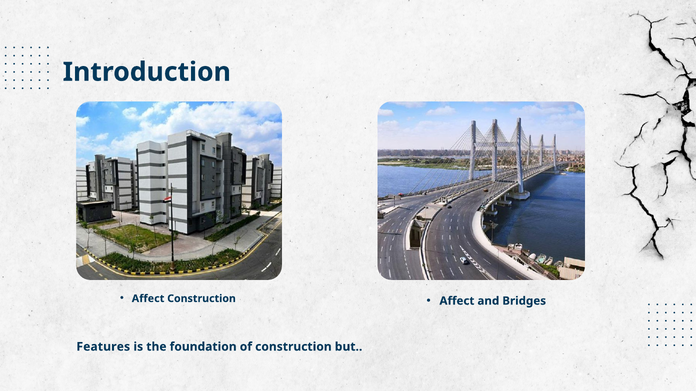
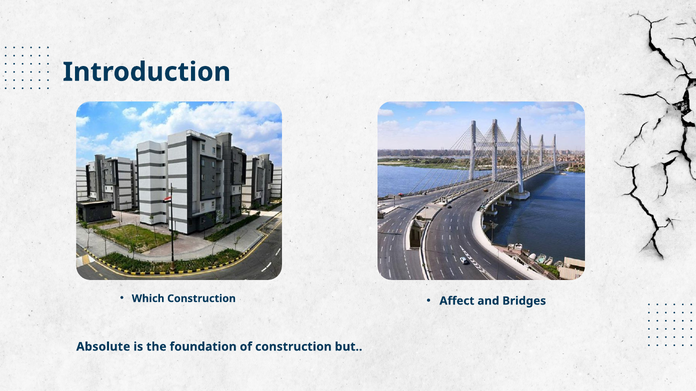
Affect at (148, 299): Affect -> Which
Features: Features -> Absolute
